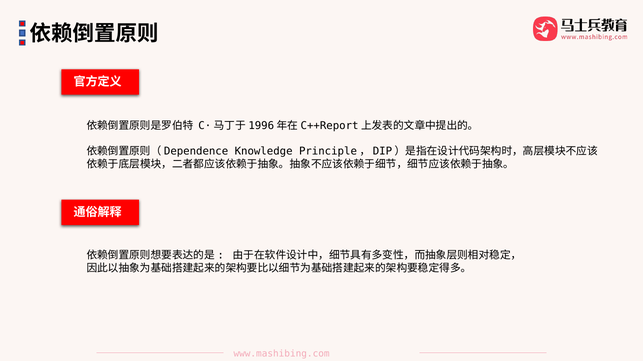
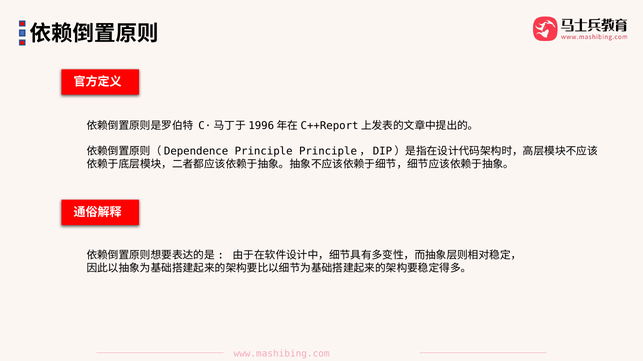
Knowledge: Knowledge -> Principle
